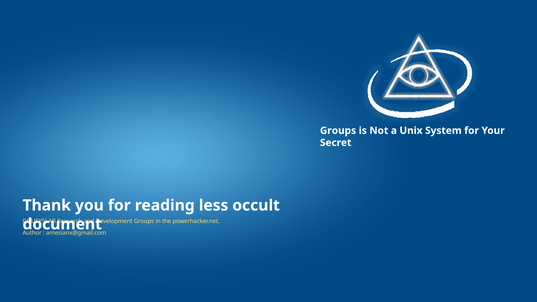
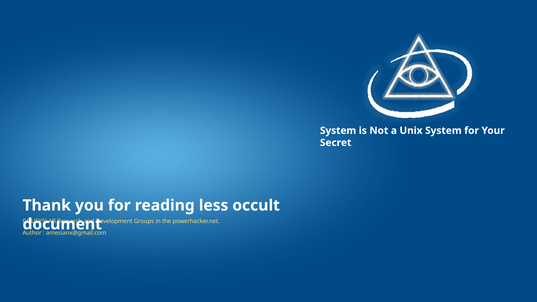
Groups at (338, 131): Groups -> System
